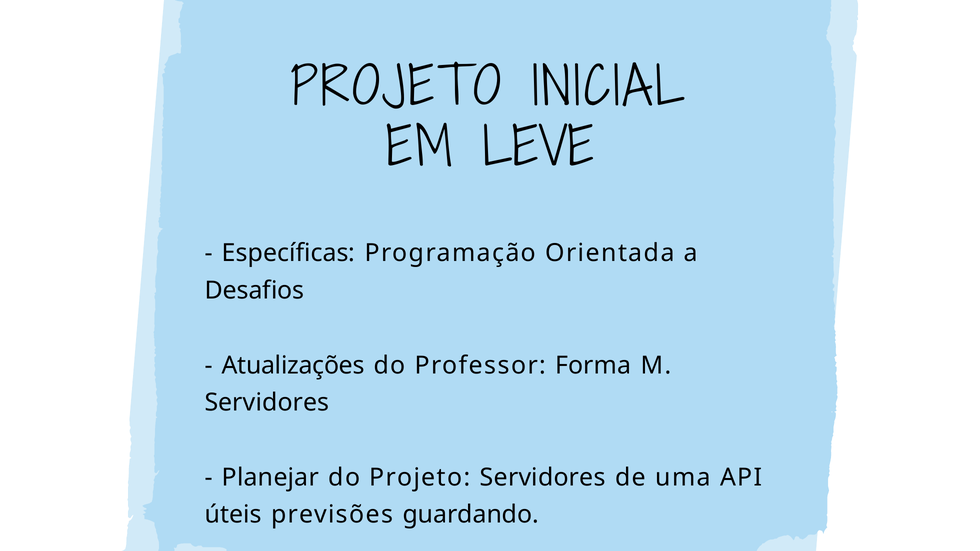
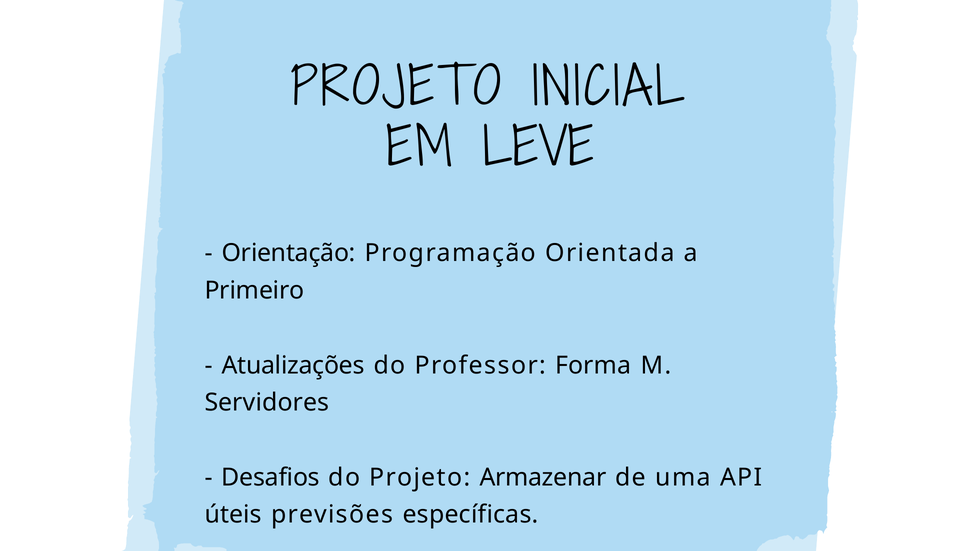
Específicas: Específicas -> Orientação
Desafios: Desafios -> Primeiro
Planejar: Planejar -> Desafios
Projeto Servidores: Servidores -> Armazenar
guardando: guardando -> específicas
